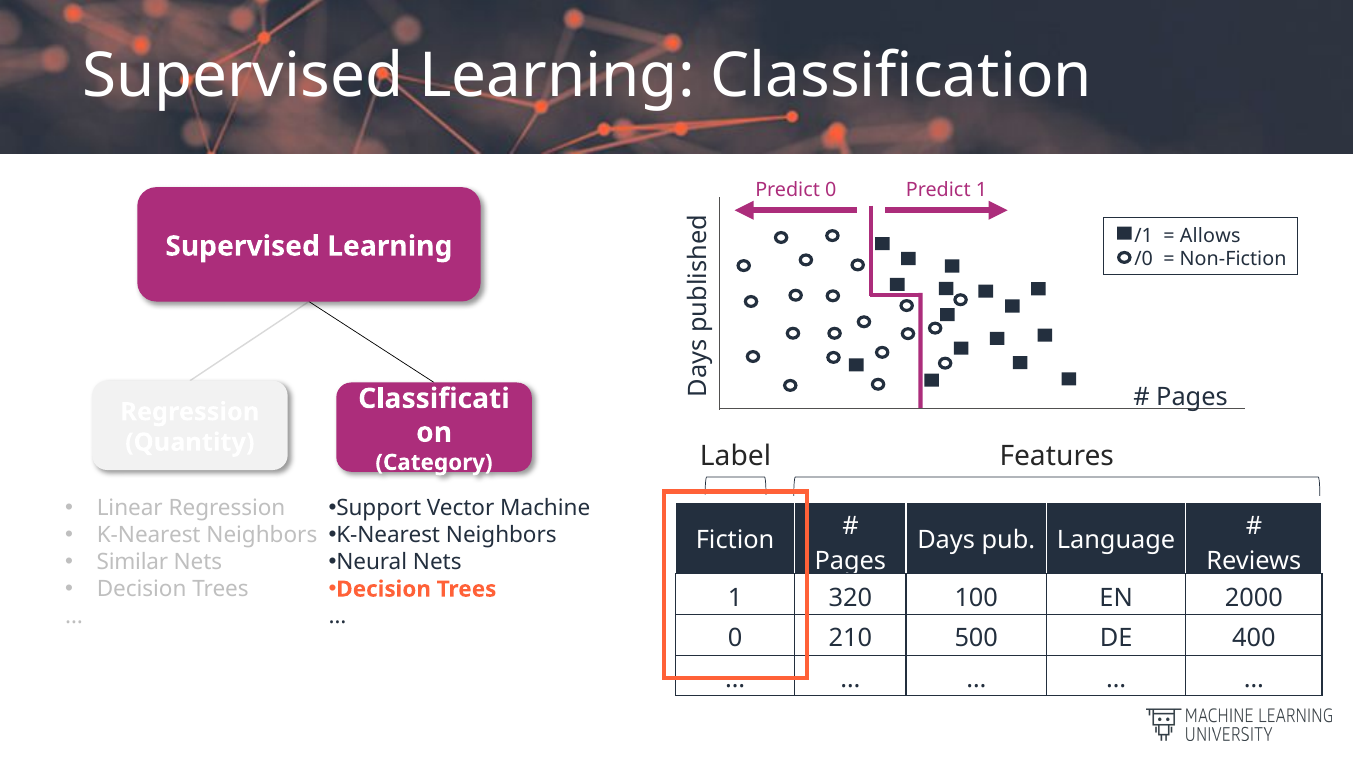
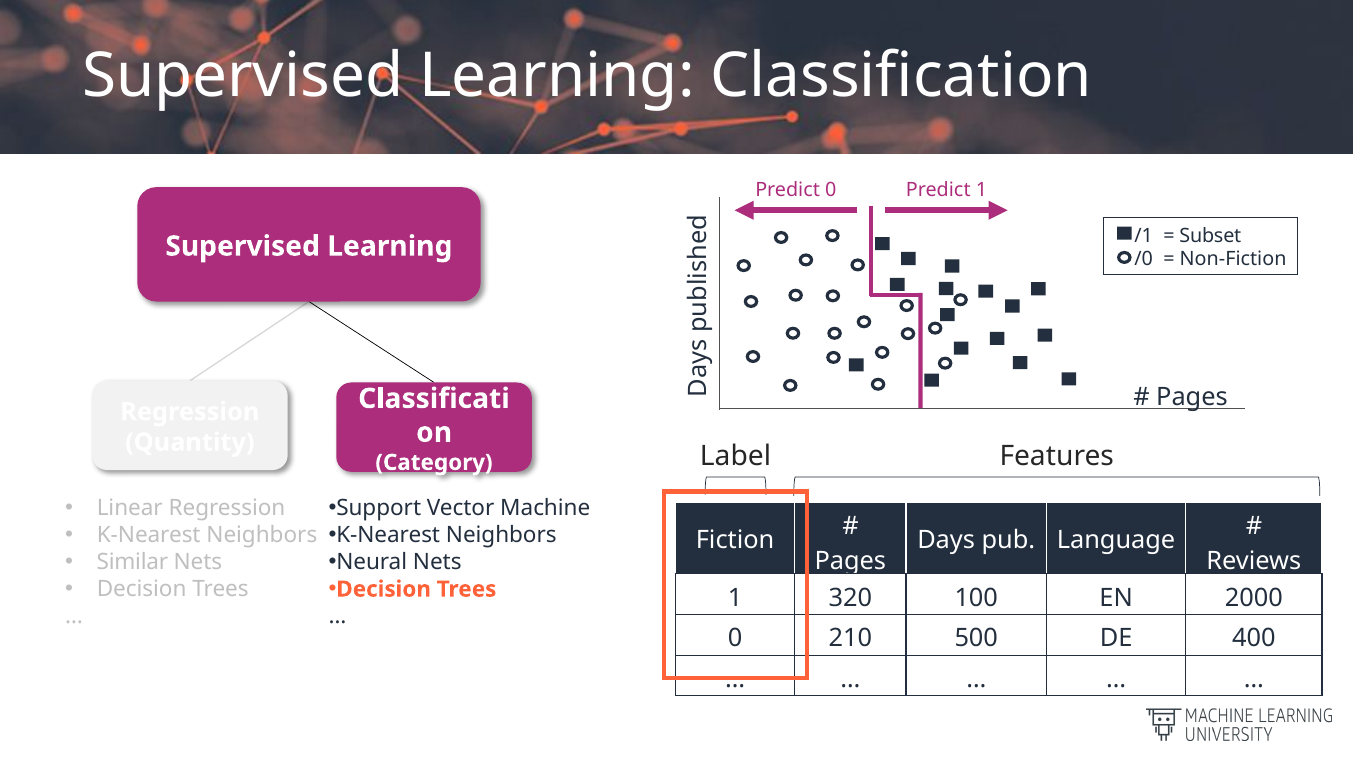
Allows: Allows -> Subset
